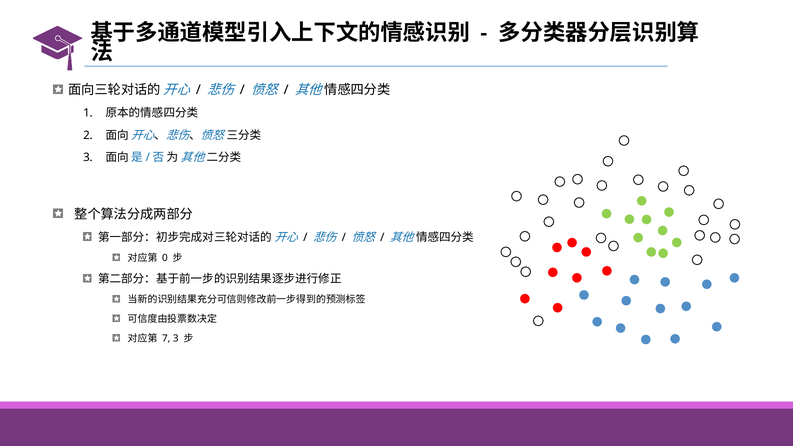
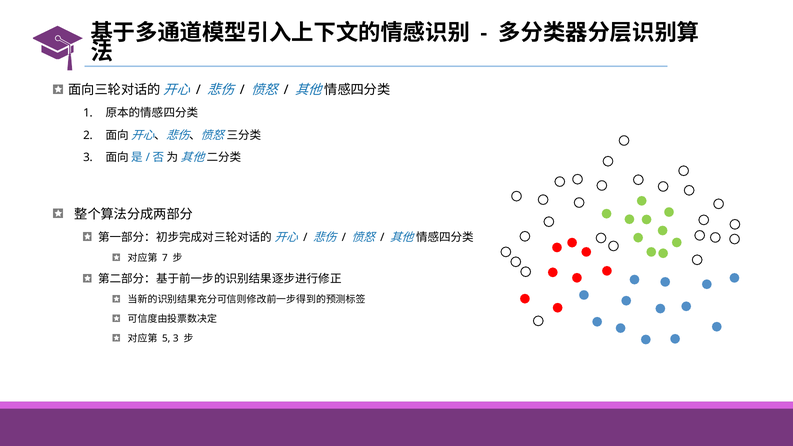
0: 0 -> 7
7: 7 -> 5
